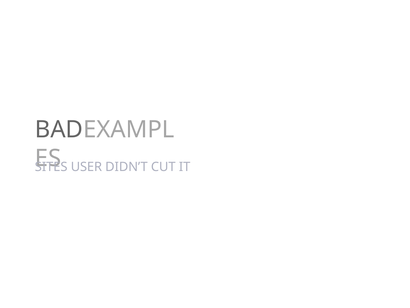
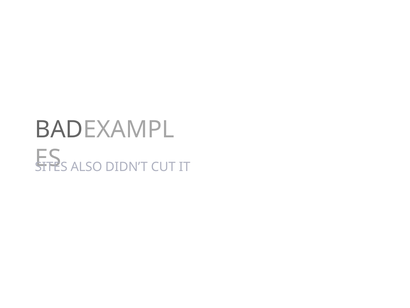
USER: USER -> ALSO
